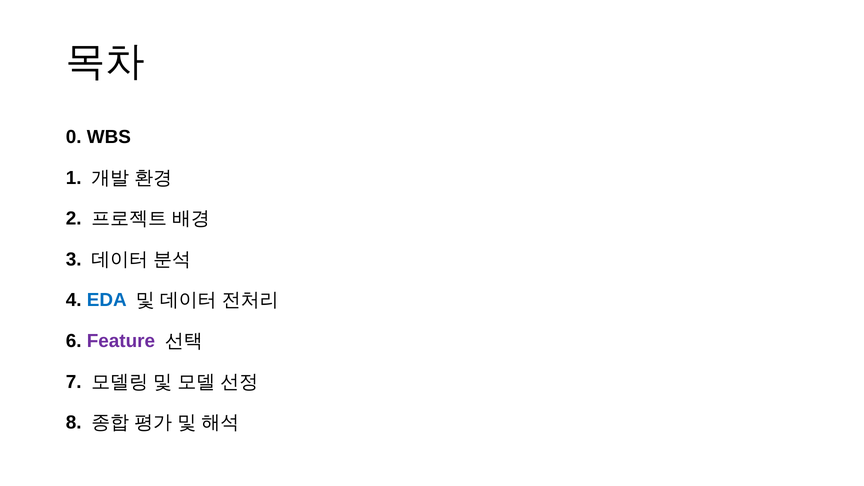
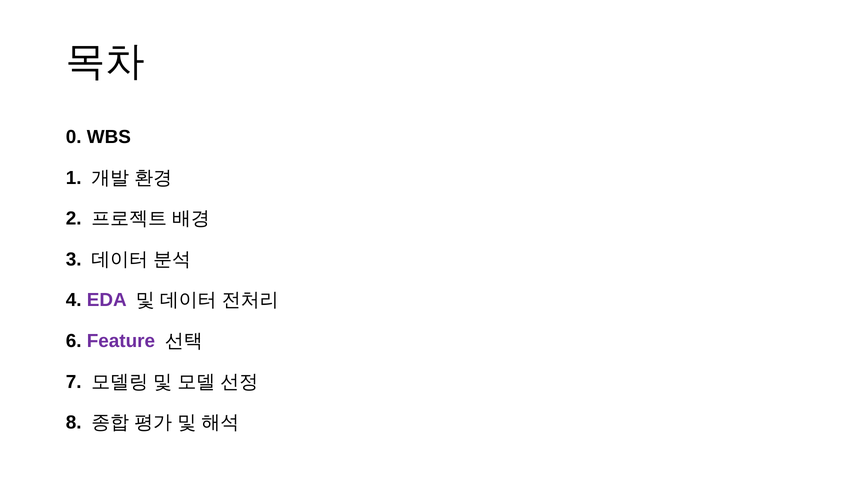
EDA colour: blue -> purple
